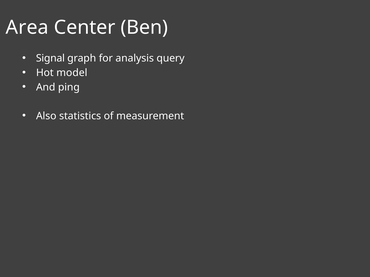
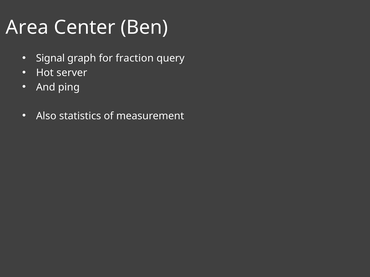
analysis: analysis -> fraction
model: model -> server
